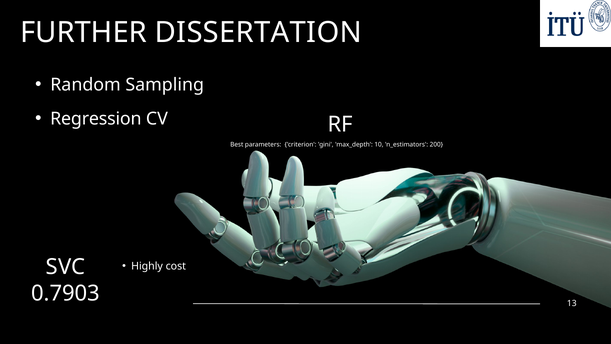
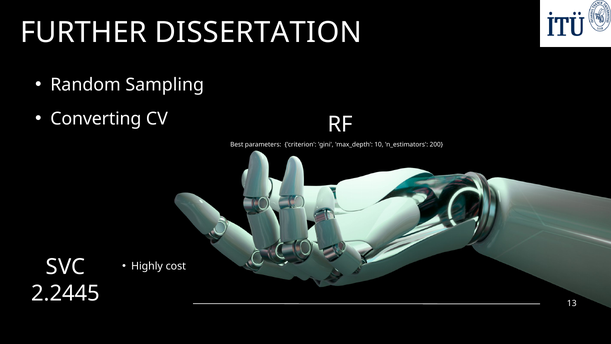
Regression: Regression -> Converting
0.7903: 0.7903 -> 2.2445
